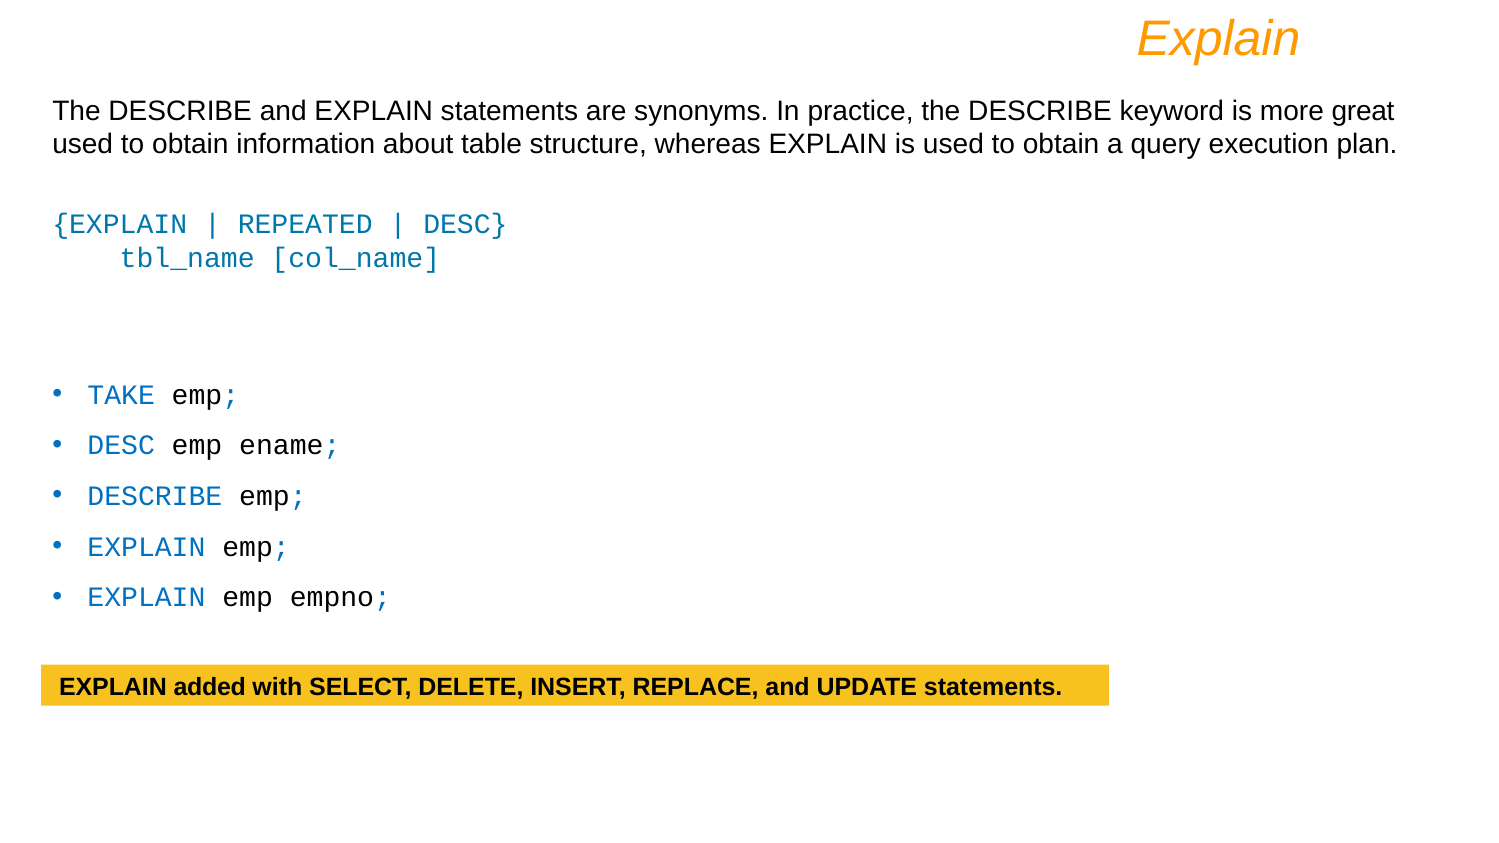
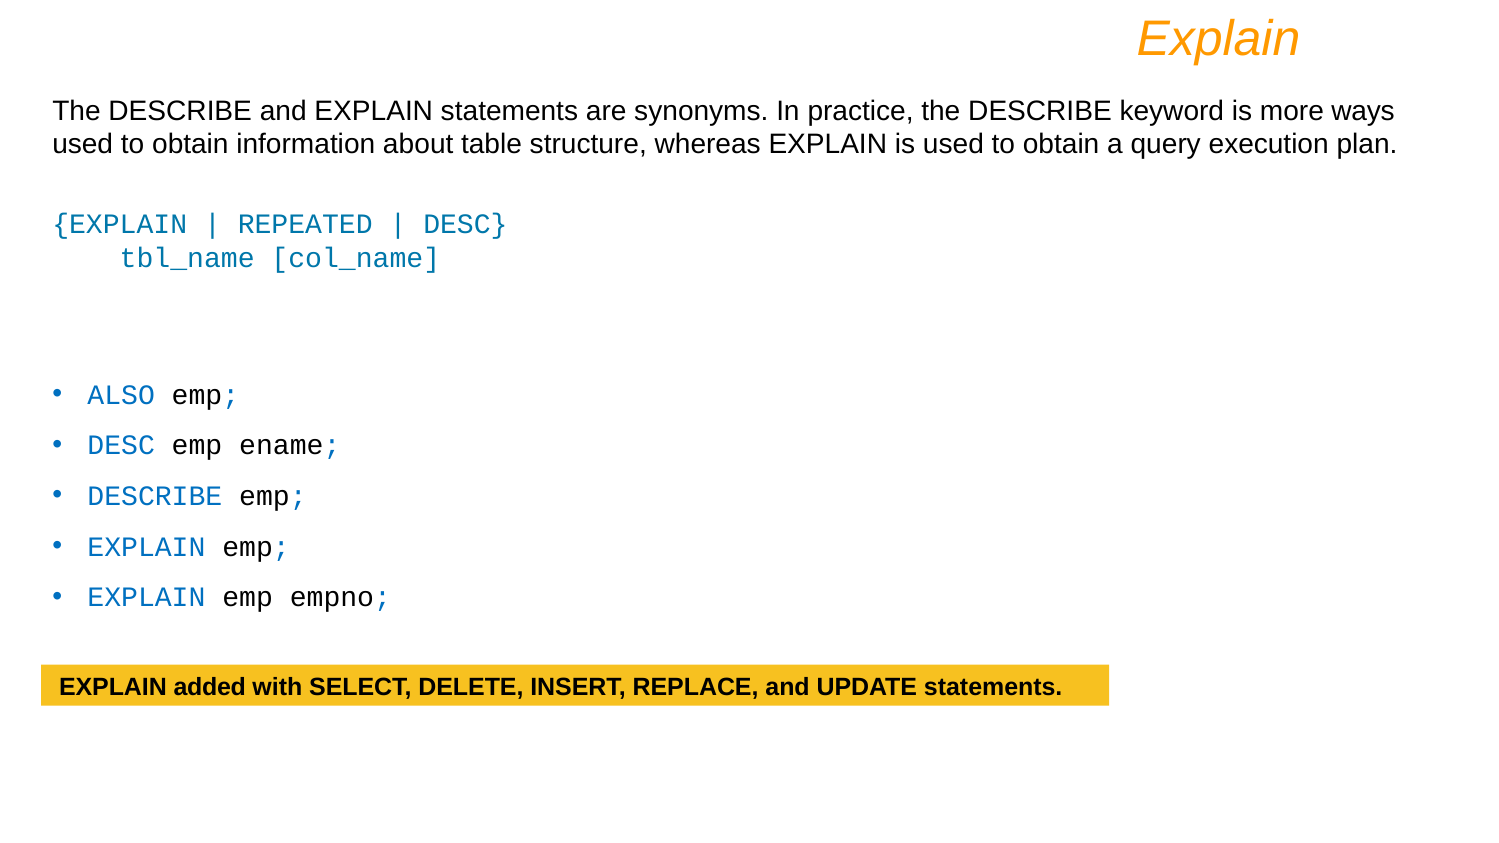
great: great -> ways
TAKE: TAKE -> ALSO
